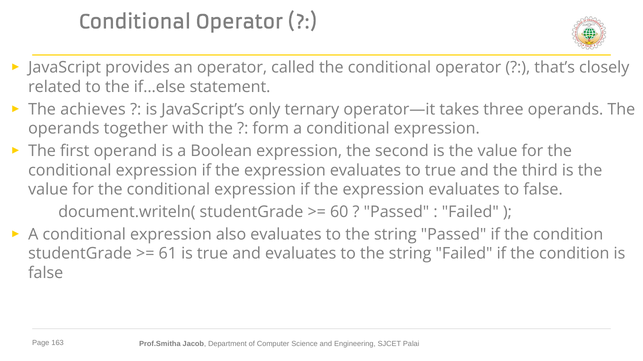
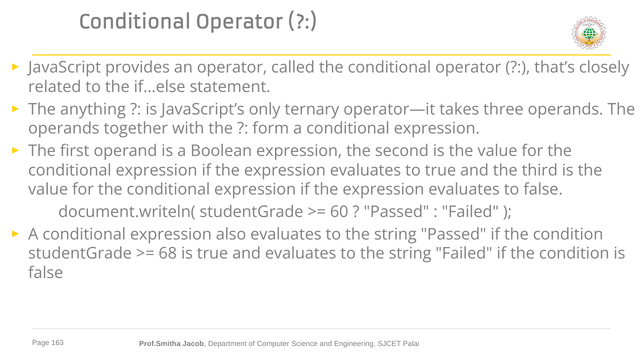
achieves: achieves -> anything
61: 61 -> 68
